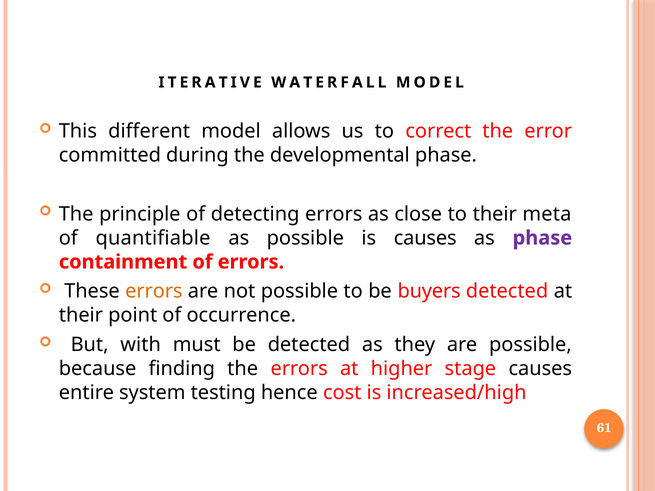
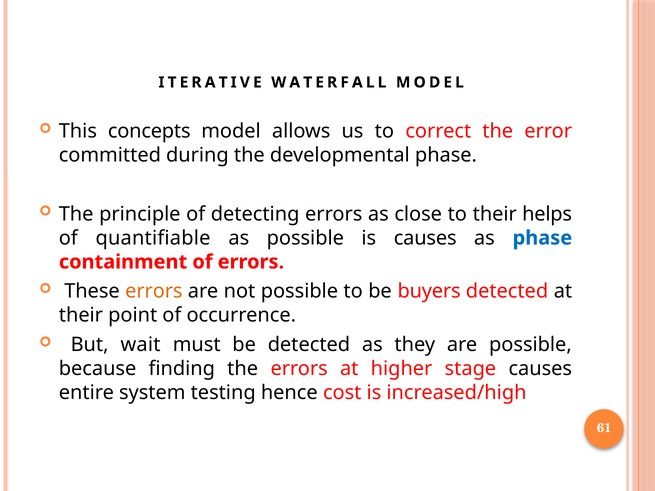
different: different -> concepts
meta: meta -> helps
phase at (542, 238) colour: purple -> blue
with: with -> wait
